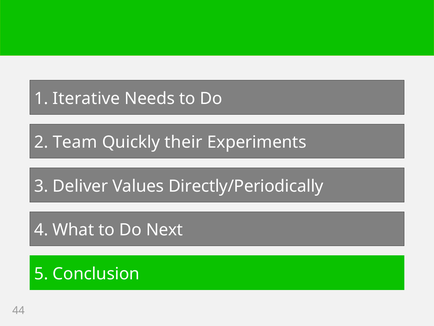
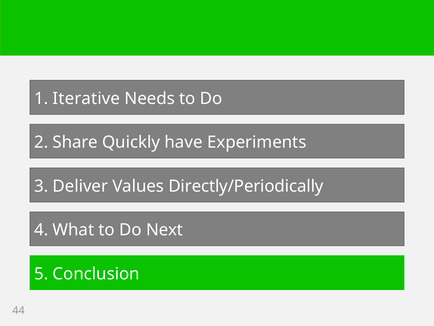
Team: Team -> Share
their: their -> have
